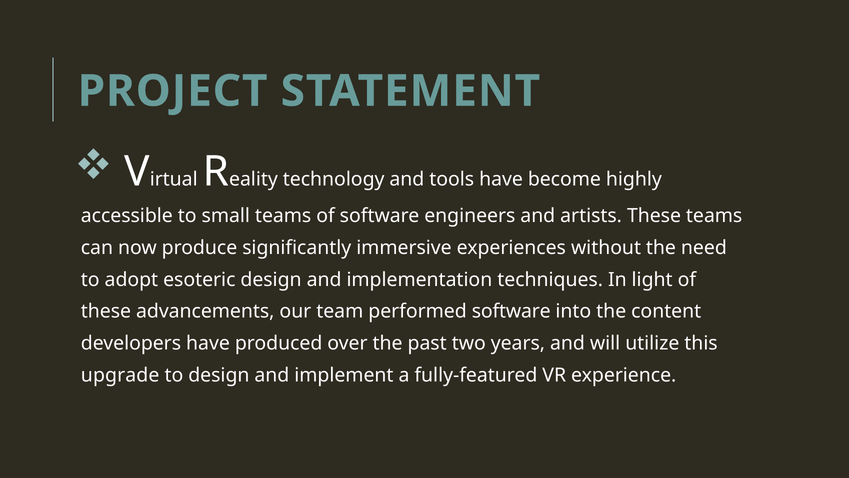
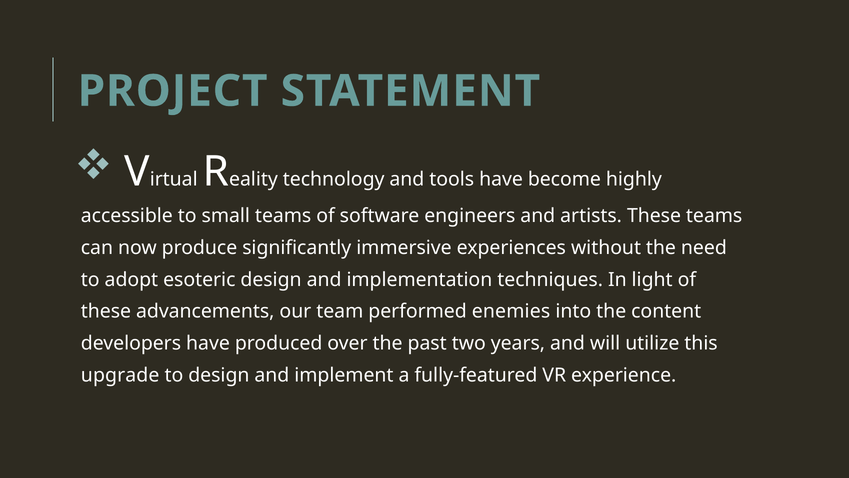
performed software: software -> enemies
